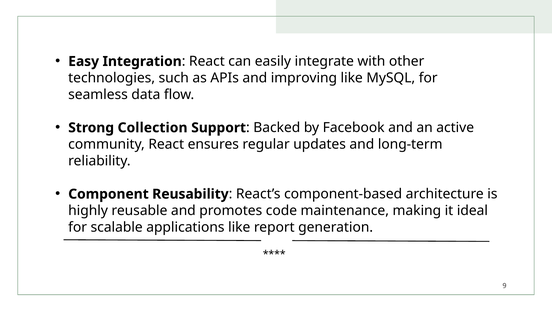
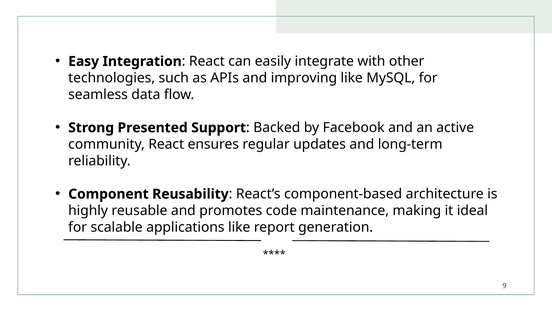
Collection: Collection -> Presented
